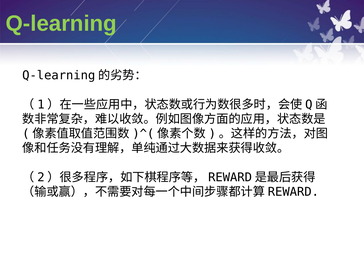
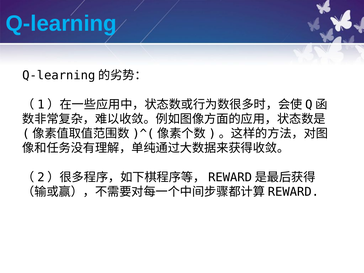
Q-learning colour: light green -> light blue
